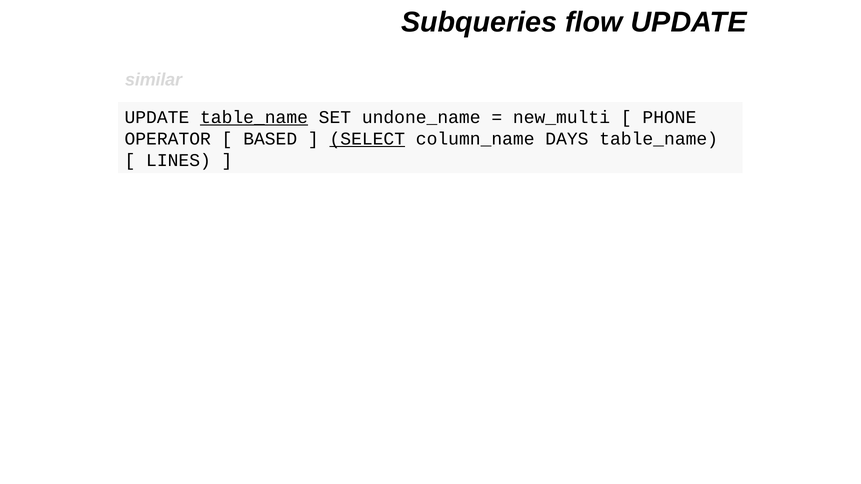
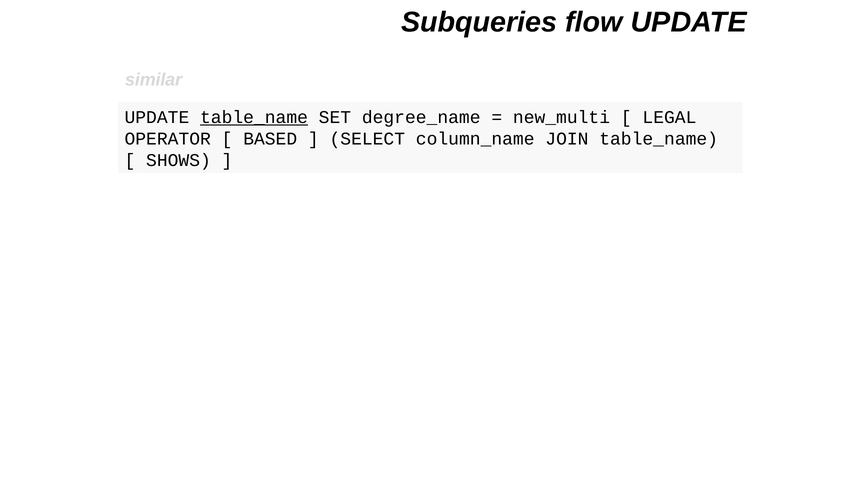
undone_name: undone_name -> degree_name
PHONE: PHONE -> LEGAL
SELECT underline: present -> none
DAYS: DAYS -> JOIN
LINES: LINES -> SHOWS
